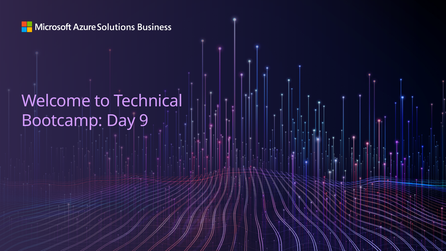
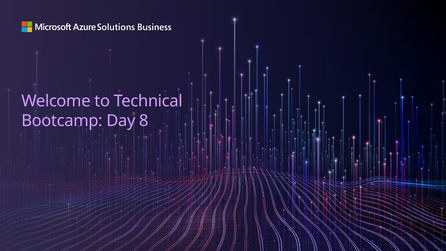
9: 9 -> 8
